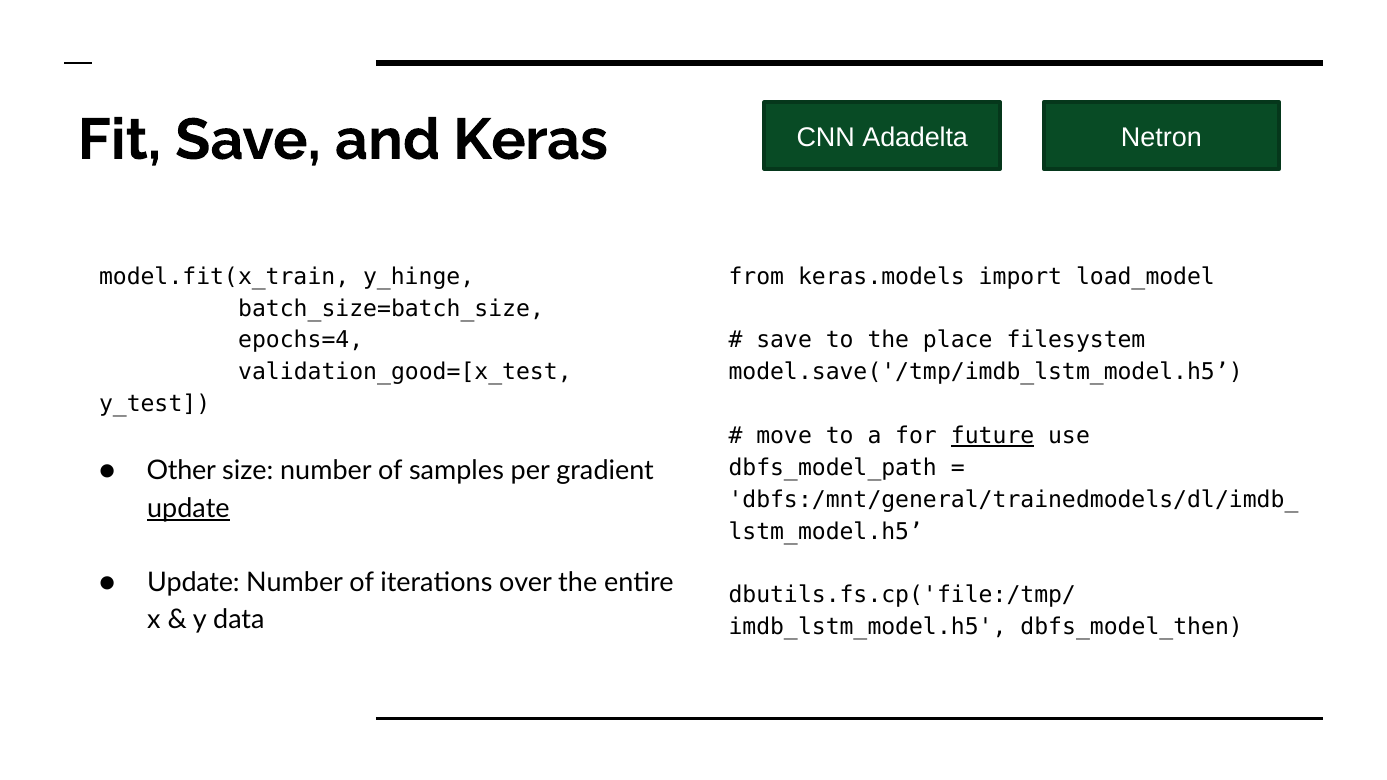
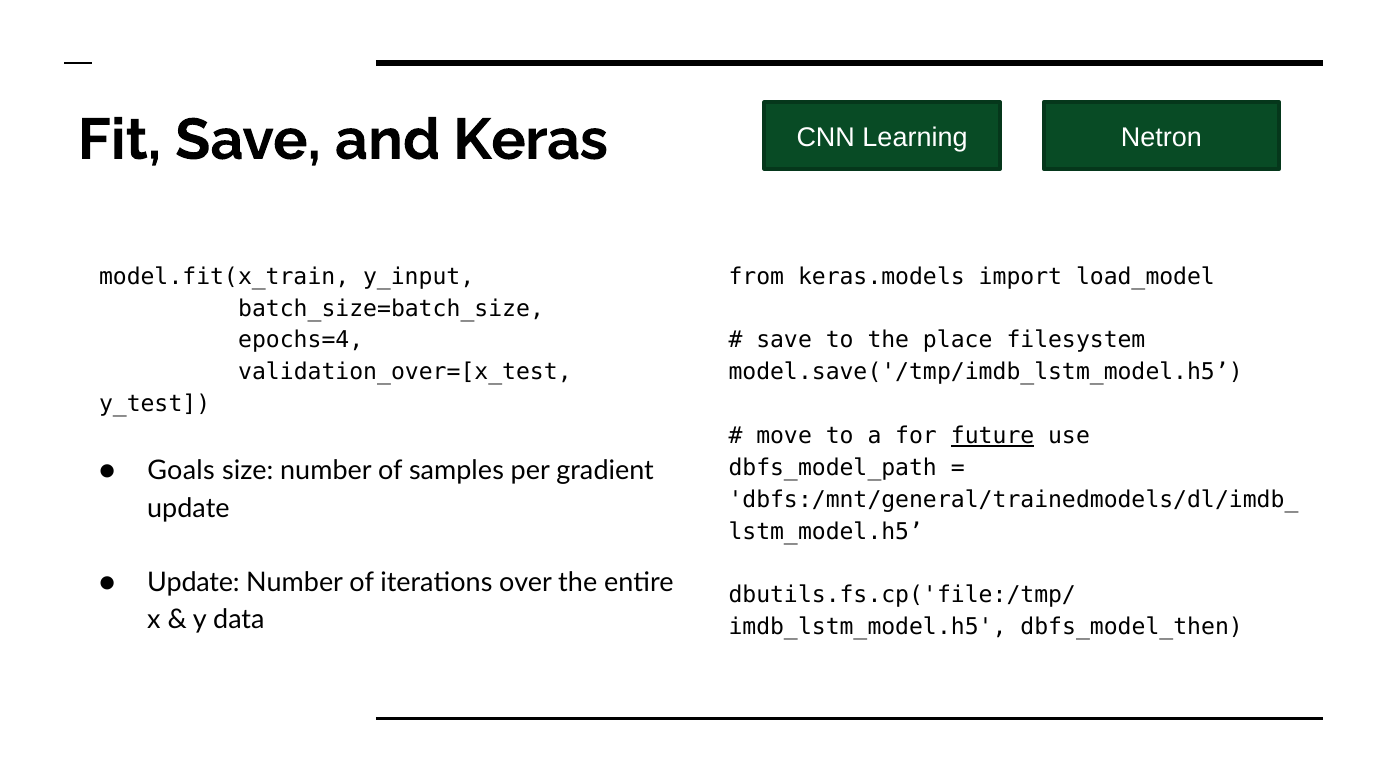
Adadelta: Adadelta -> Learning
y_hinge: y_hinge -> y_input
validation_good=[x_test: validation_good=[x_test -> validation_over=[x_test
Other: Other -> Goals
update at (188, 508) underline: present -> none
